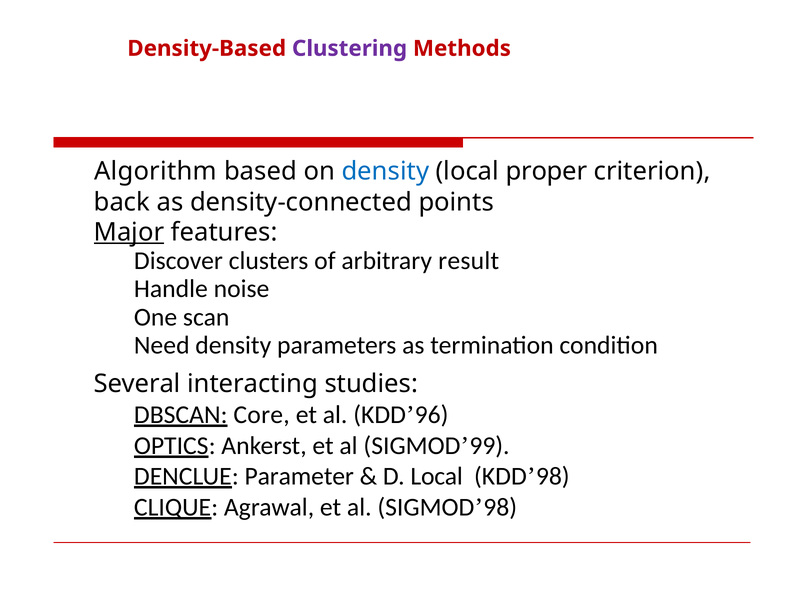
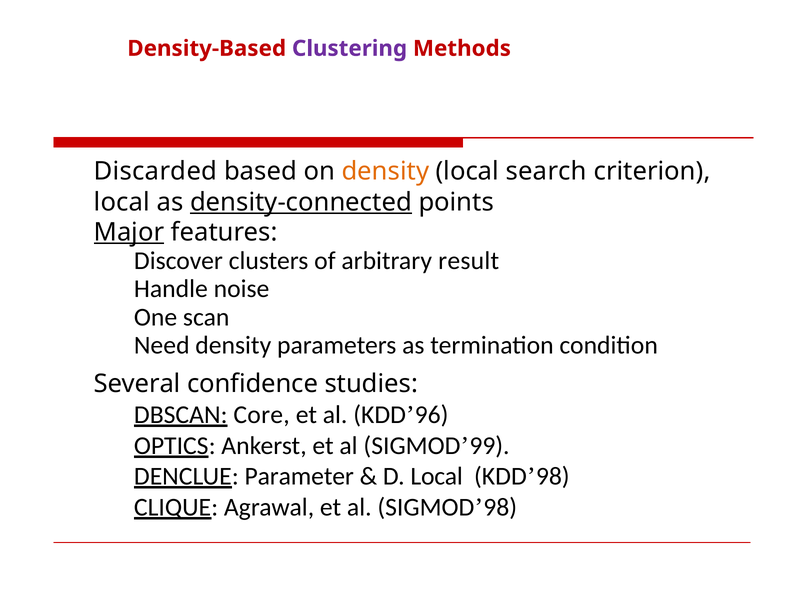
Algorithm: Algorithm -> Discarded
density at (385, 171) colour: blue -> orange
proper: proper -> search
back at (122, 202): back -> local
density-connected underline: none -> present
interacting: interacting -> confidence
